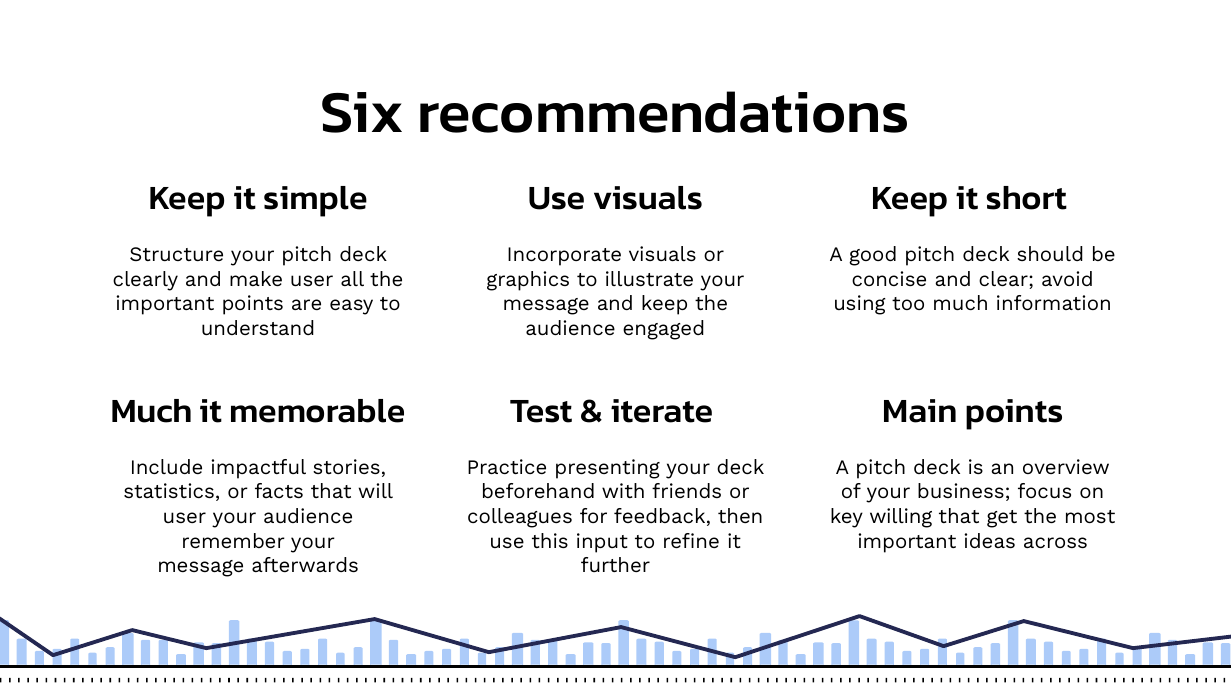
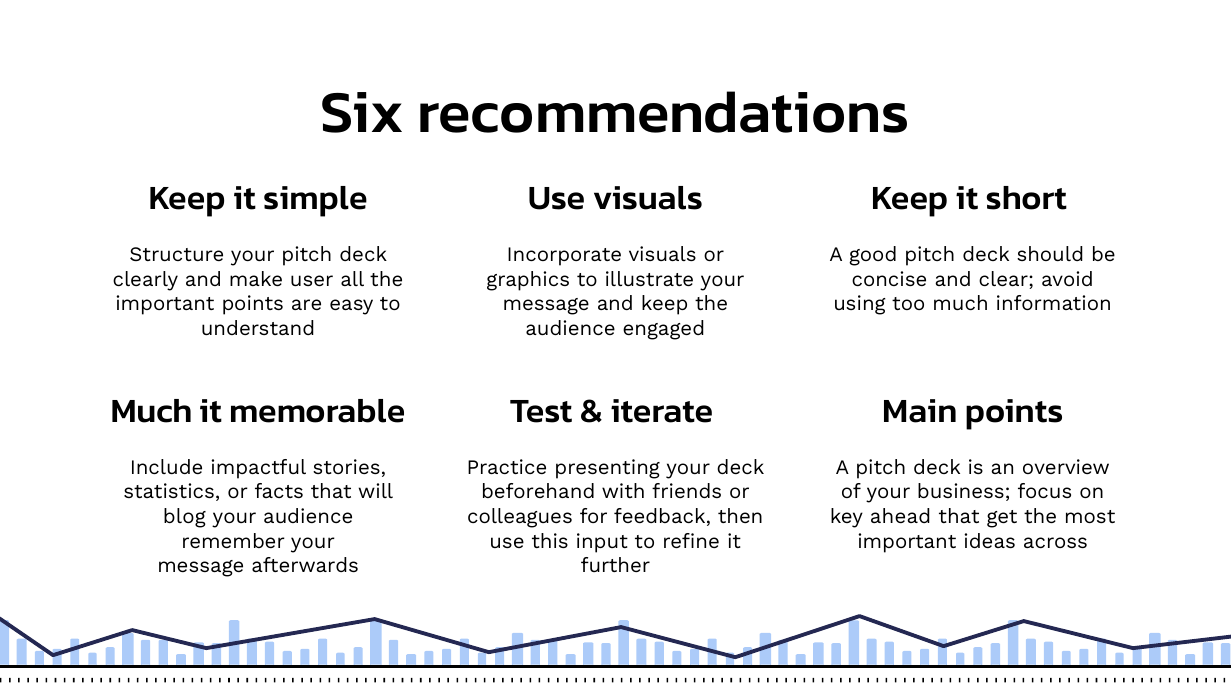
user at (184, 516): user -> blog
willing: willing -> ahead
